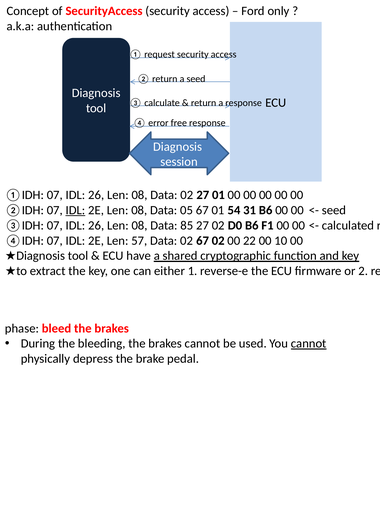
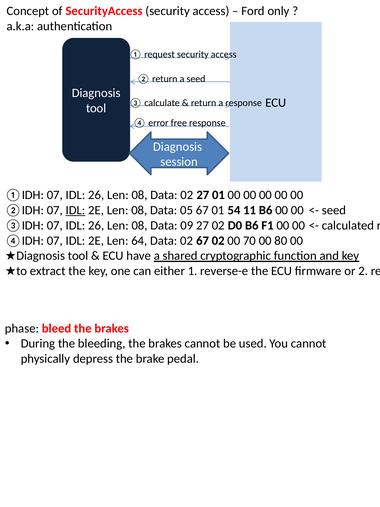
31: 31 -> 11
85: 85 -> 09
57: 57 -> 64
22: 22 -> 70
10: 10 -> 80
cannot at (309, 343) underline: present -> none
